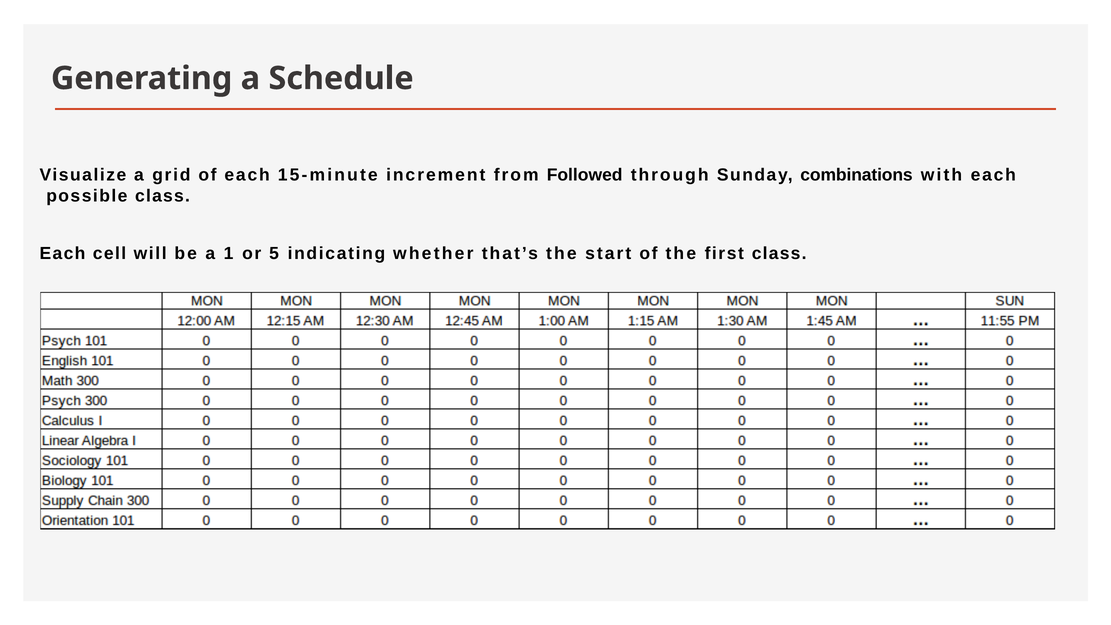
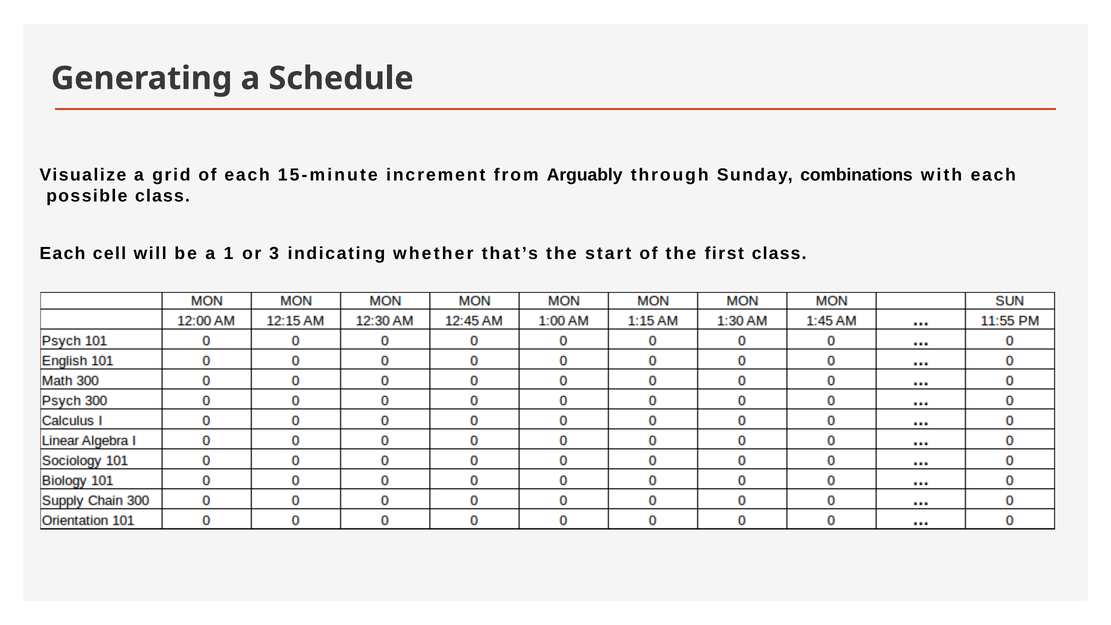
Followed: Followed -> Arguably
5: 5 -> 3
